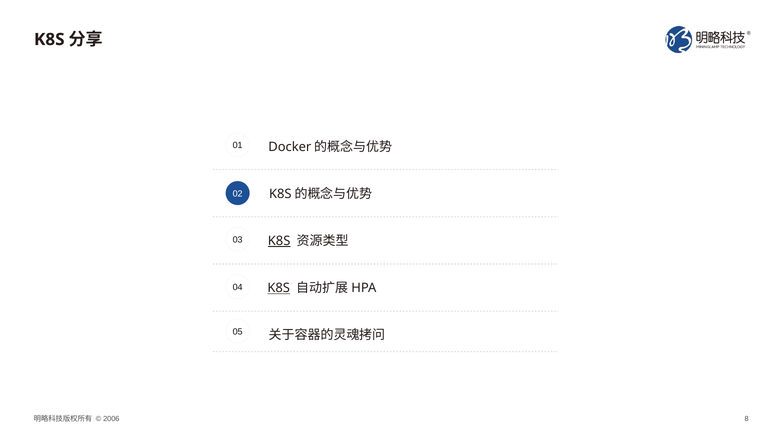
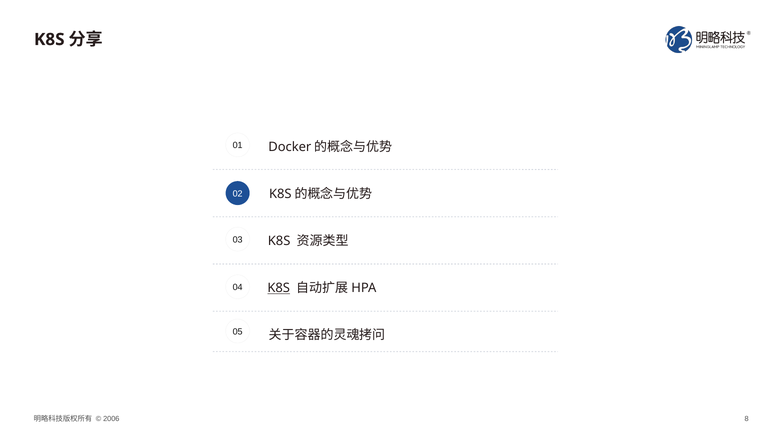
K8S at (279, 241) underline: present -> none
